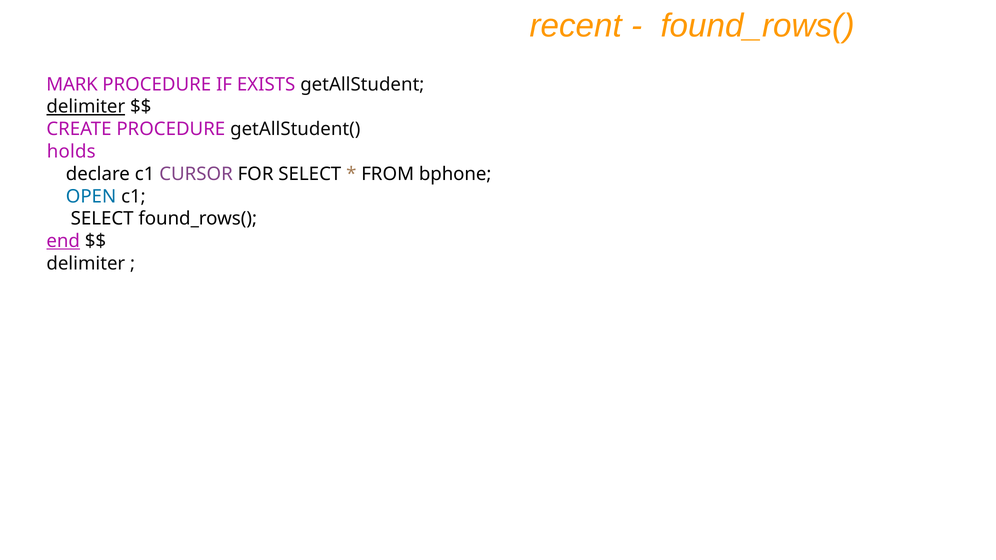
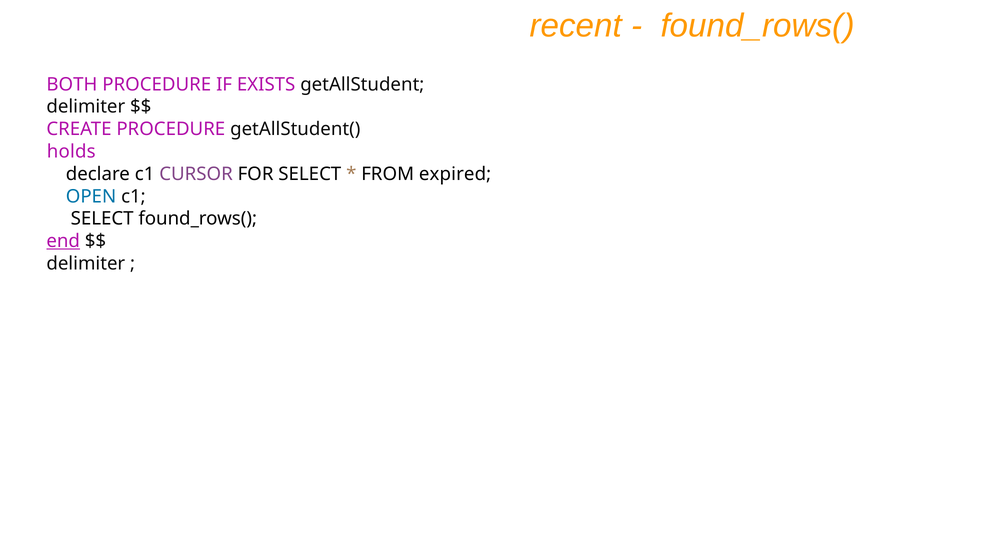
MARK: MARK -> BOTH
delimiter at (86, 107) underline: present -> none
bphone: bphone -> expired
